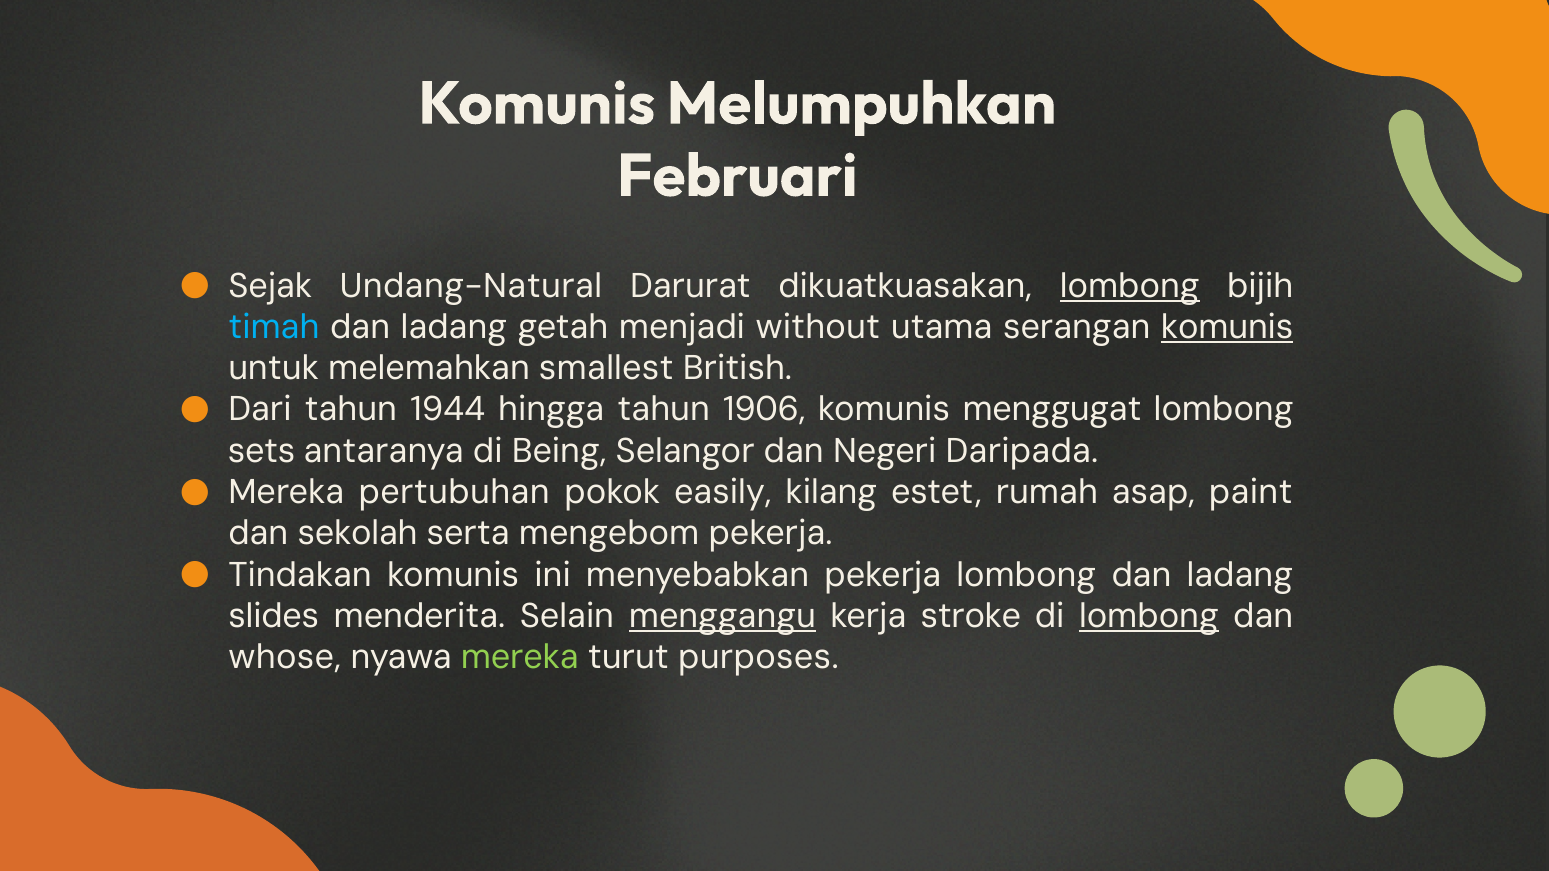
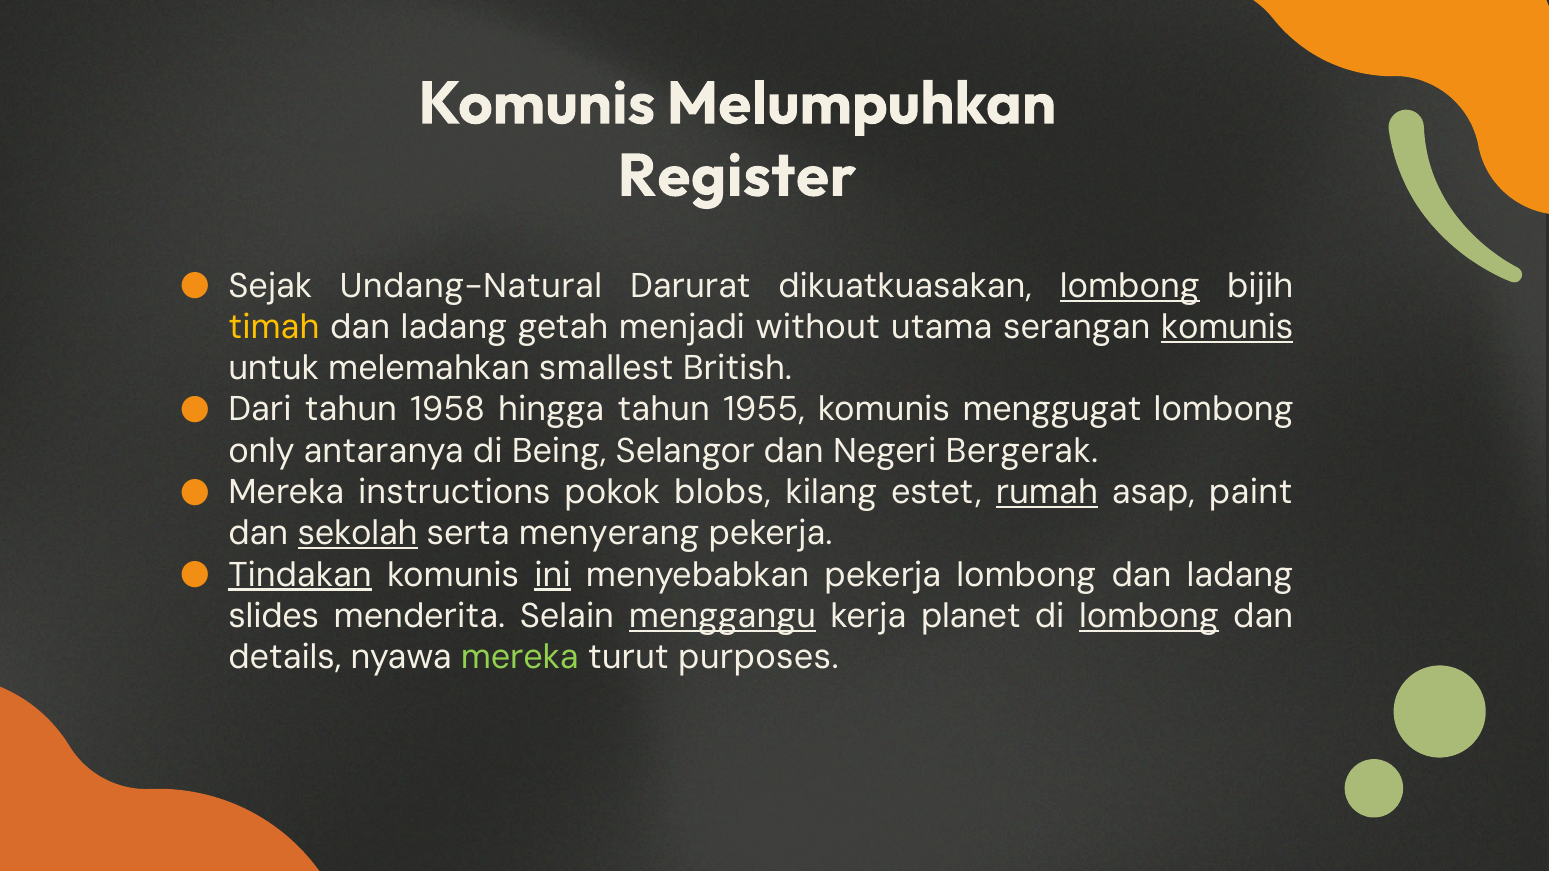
Februari: Februari -> Register
timah colour: light blue -> yellow
1944: 1944 -> 1958
1906: 1906 -> 1955
sets: sets -> only
Daripada: Daripada -> Bergerak
pertubuhan: pertubuhan -> instructions
easily: easily -> blobs
rumah underline: none -> present
sekolah underline: none -> present
mengebom: mengebom -> menyerang
Tindakan underline: none -> present
ini underline: none -> present
stroke: stroke -> planet
whose: whose -> details
